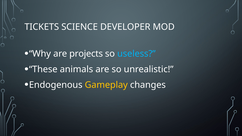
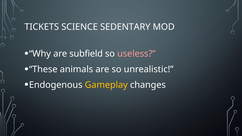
DEVELOPER: DEVELOPER -> SEDENTARY
projects: projects -> subfield
useless colour: light blue -> pink
